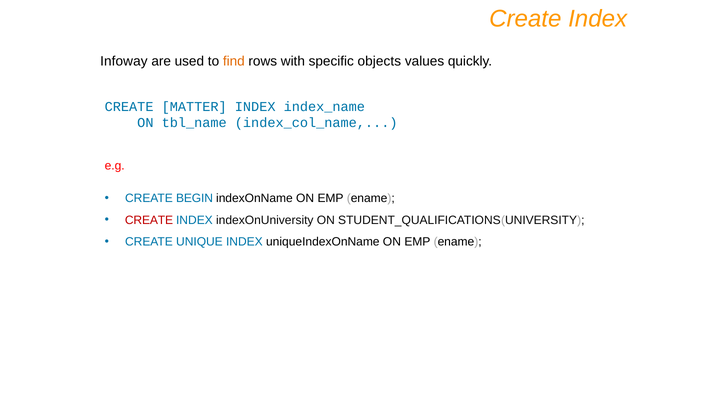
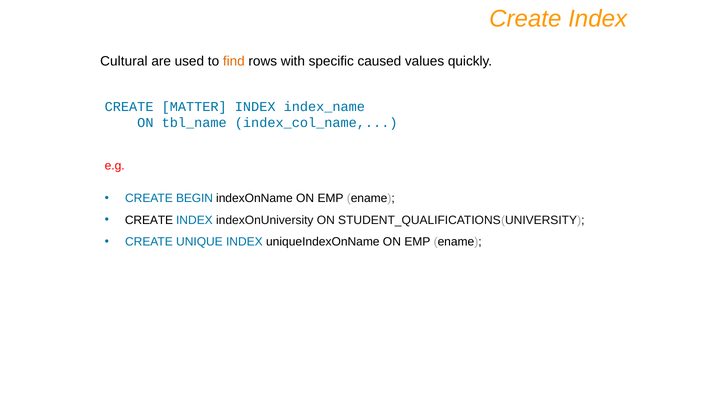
Infoway: Infoway -> Cultural
objects: objects -> caused
CREATE at (149, 220) colour: red -> black
